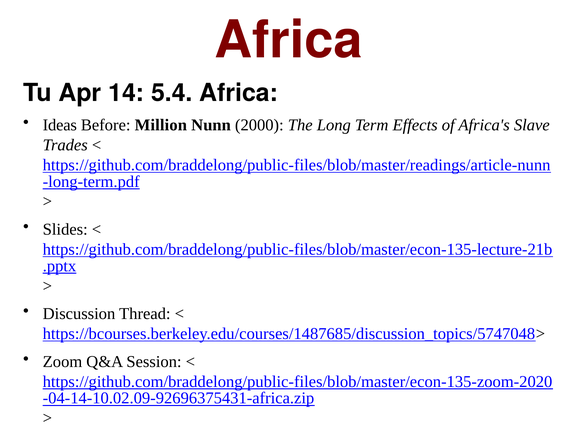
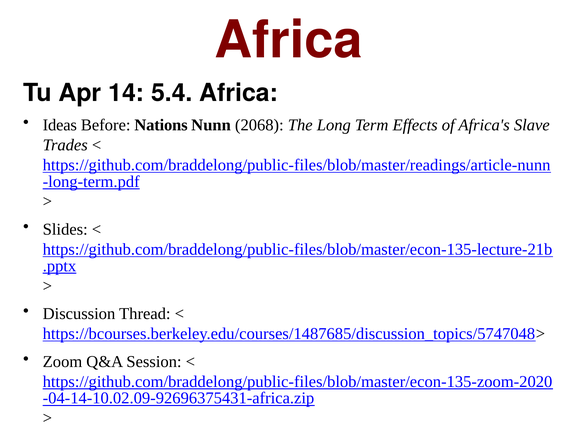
Million: Million -> Nations
2000: 2000 -> 2068
